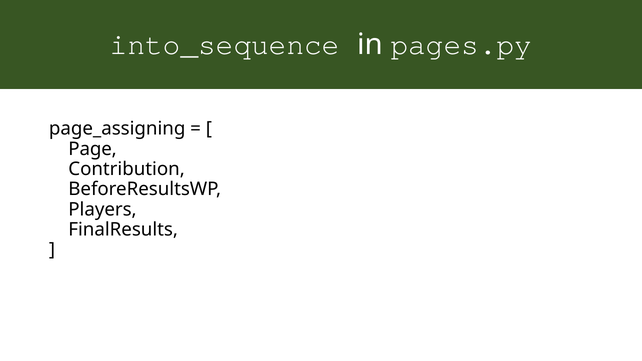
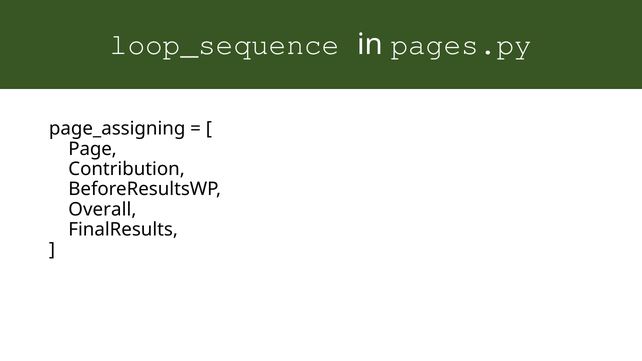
into_sequence: into_sequence -> loop_sequence
Players: Players -> Overall
